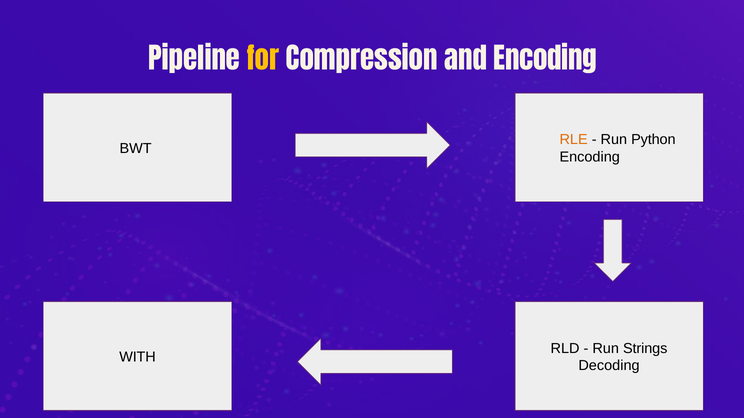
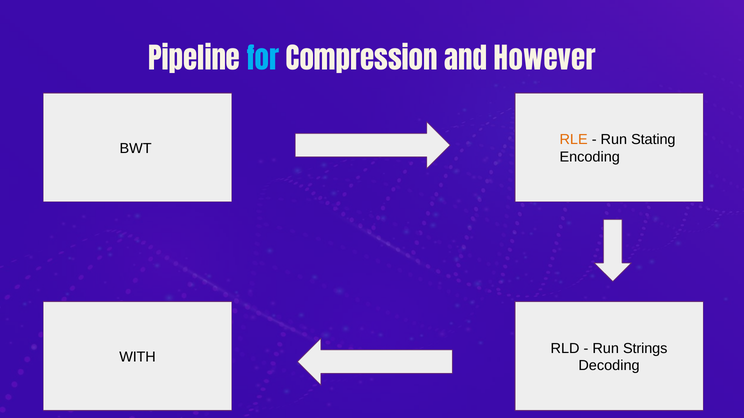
for colour: yellow -> light blue
and Encoding: Encoding -> However
Python: Python -> Stating
